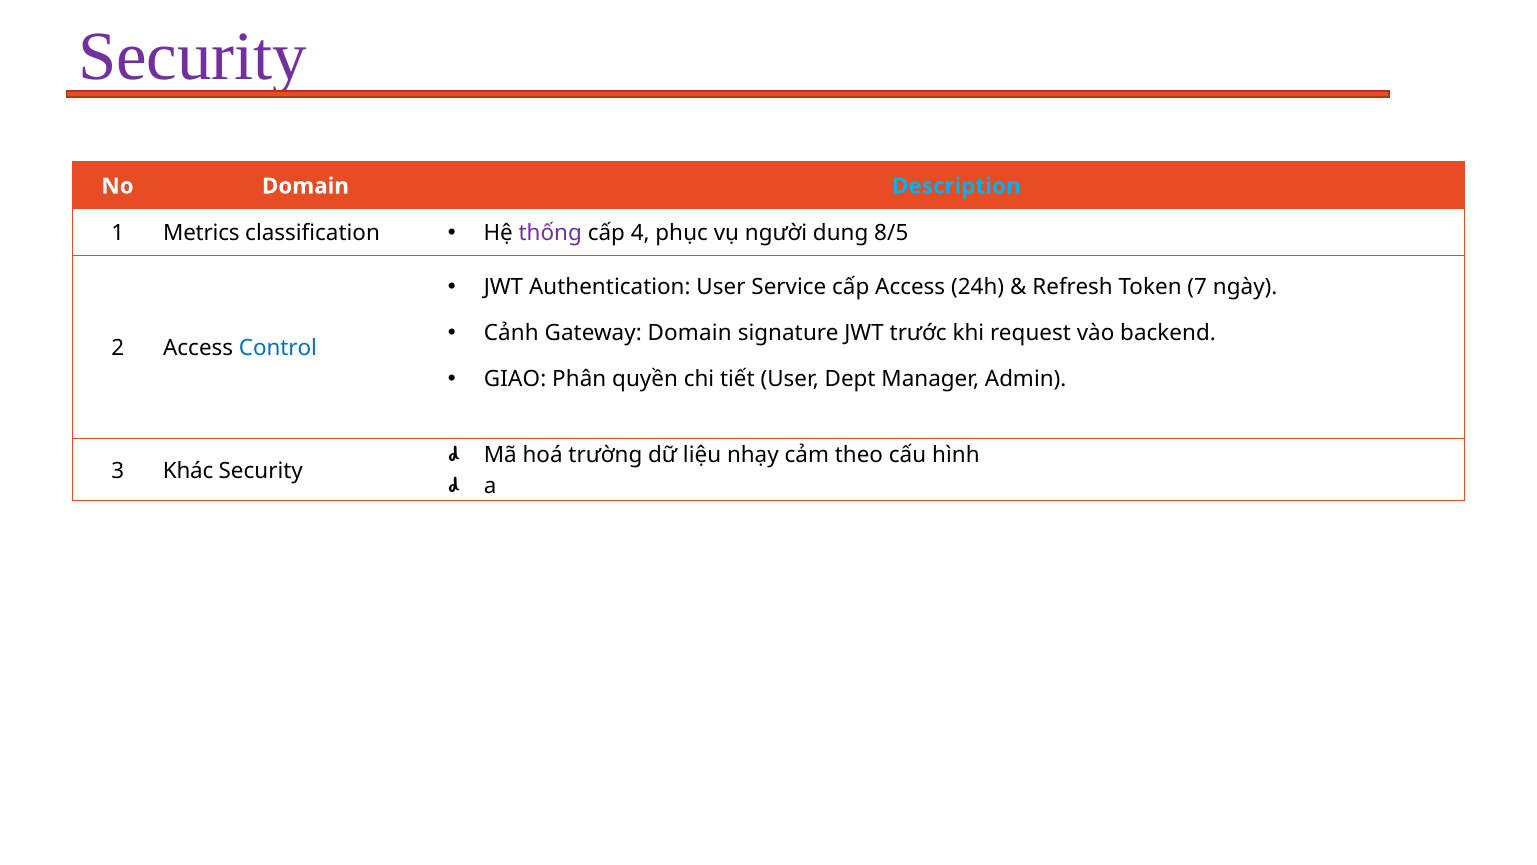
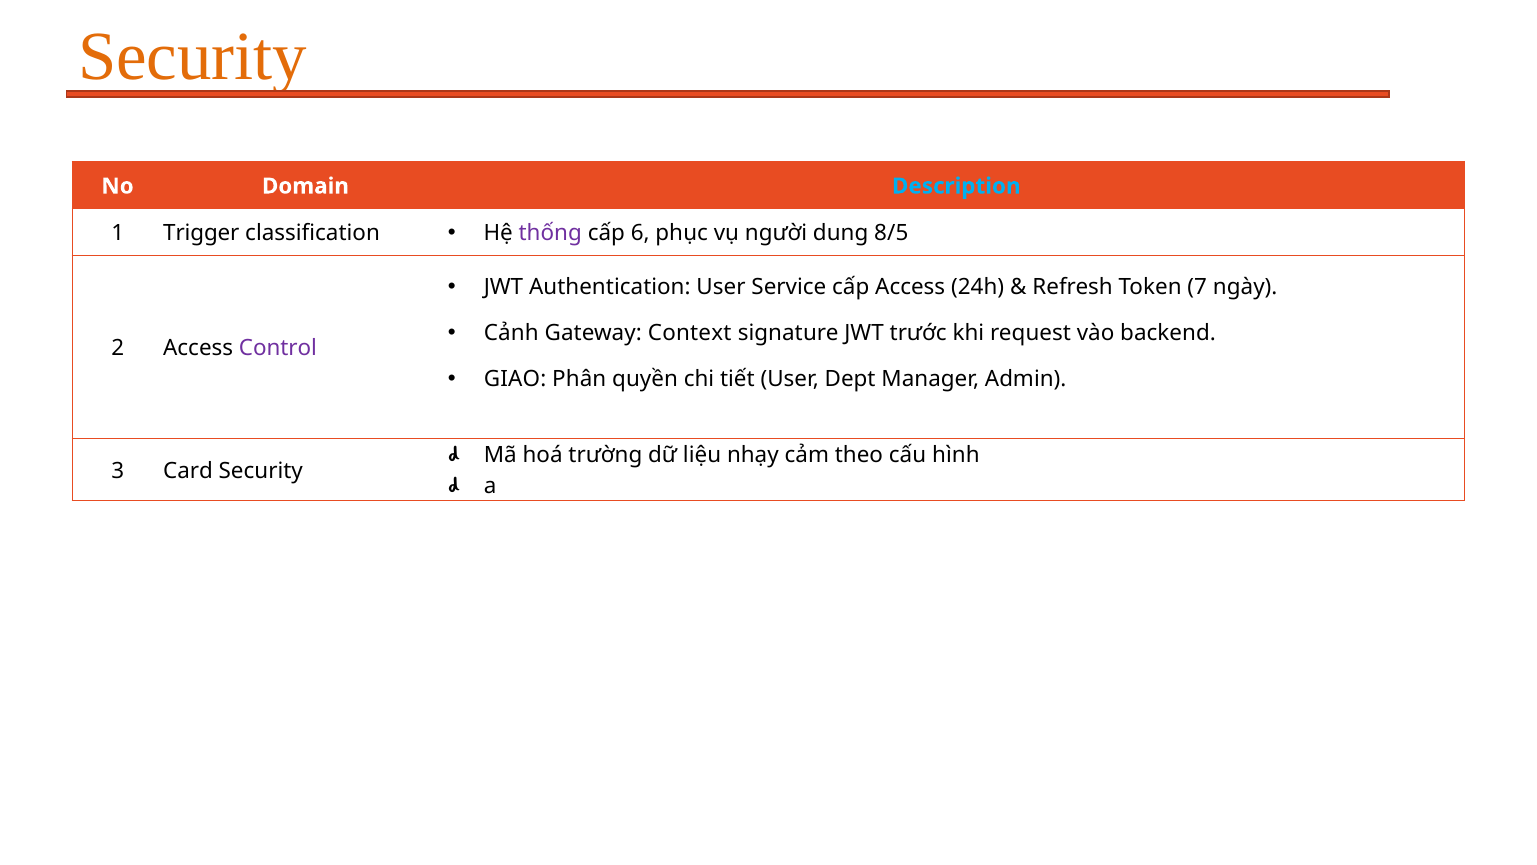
Security colour: purple -> orange
Metrics: Metrics -> Trigger
4: 4 -> 6
Gateway Domain: Domain -> Context
Control colour: blue -> purple
Khác: Khác -> Card
